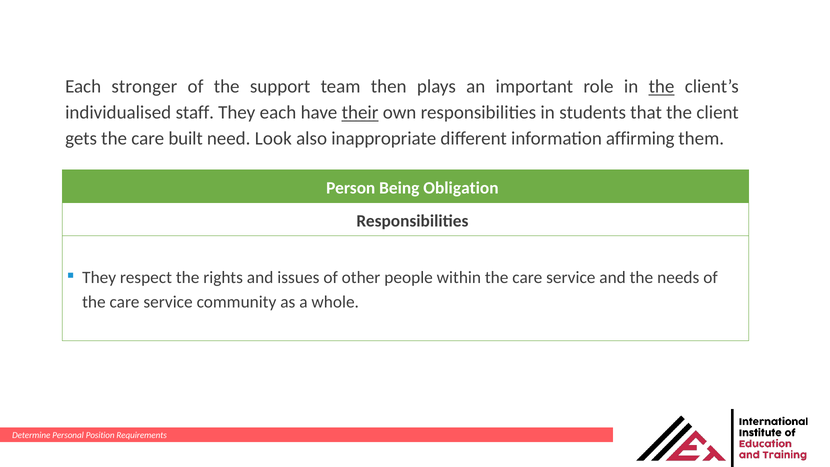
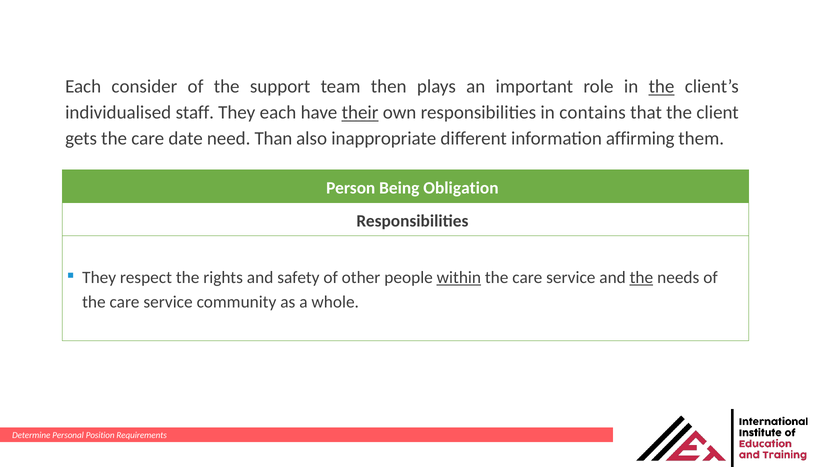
stronger: stronger -> consider
students: students -> contains
built: built -> date
Look: Look -> Than
issues: issues -> safety
within underline: none -> present
the at (641, 278) underline: none -> present
